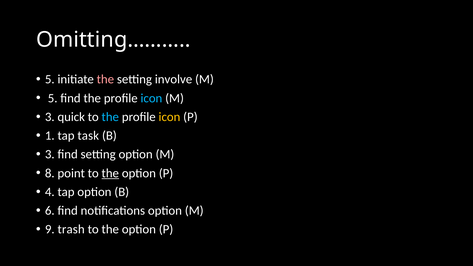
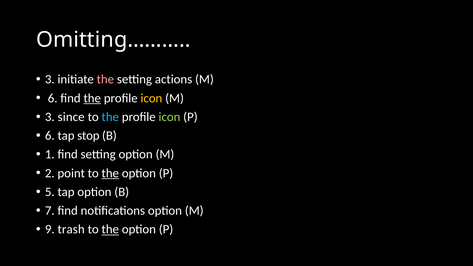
5 at (50, 79): 5 -> 3
involve: involve -> actions
5 at (53, 98): 5 -> 6
the at (92, 98) underline: none -> present
icon at (151, 98) colour: light blue -> yellow
quick: quick -> since
icon at (169, 117) colour: yellow -> light green
1 at (50, 136): 1 -> 6
task: task -> stop
3 at (50, 154): 3 -> 1
8: 8 -> 2
4: 4 -> 5
6: 6 -> 7
the at (110, 229) underline: none -> present
